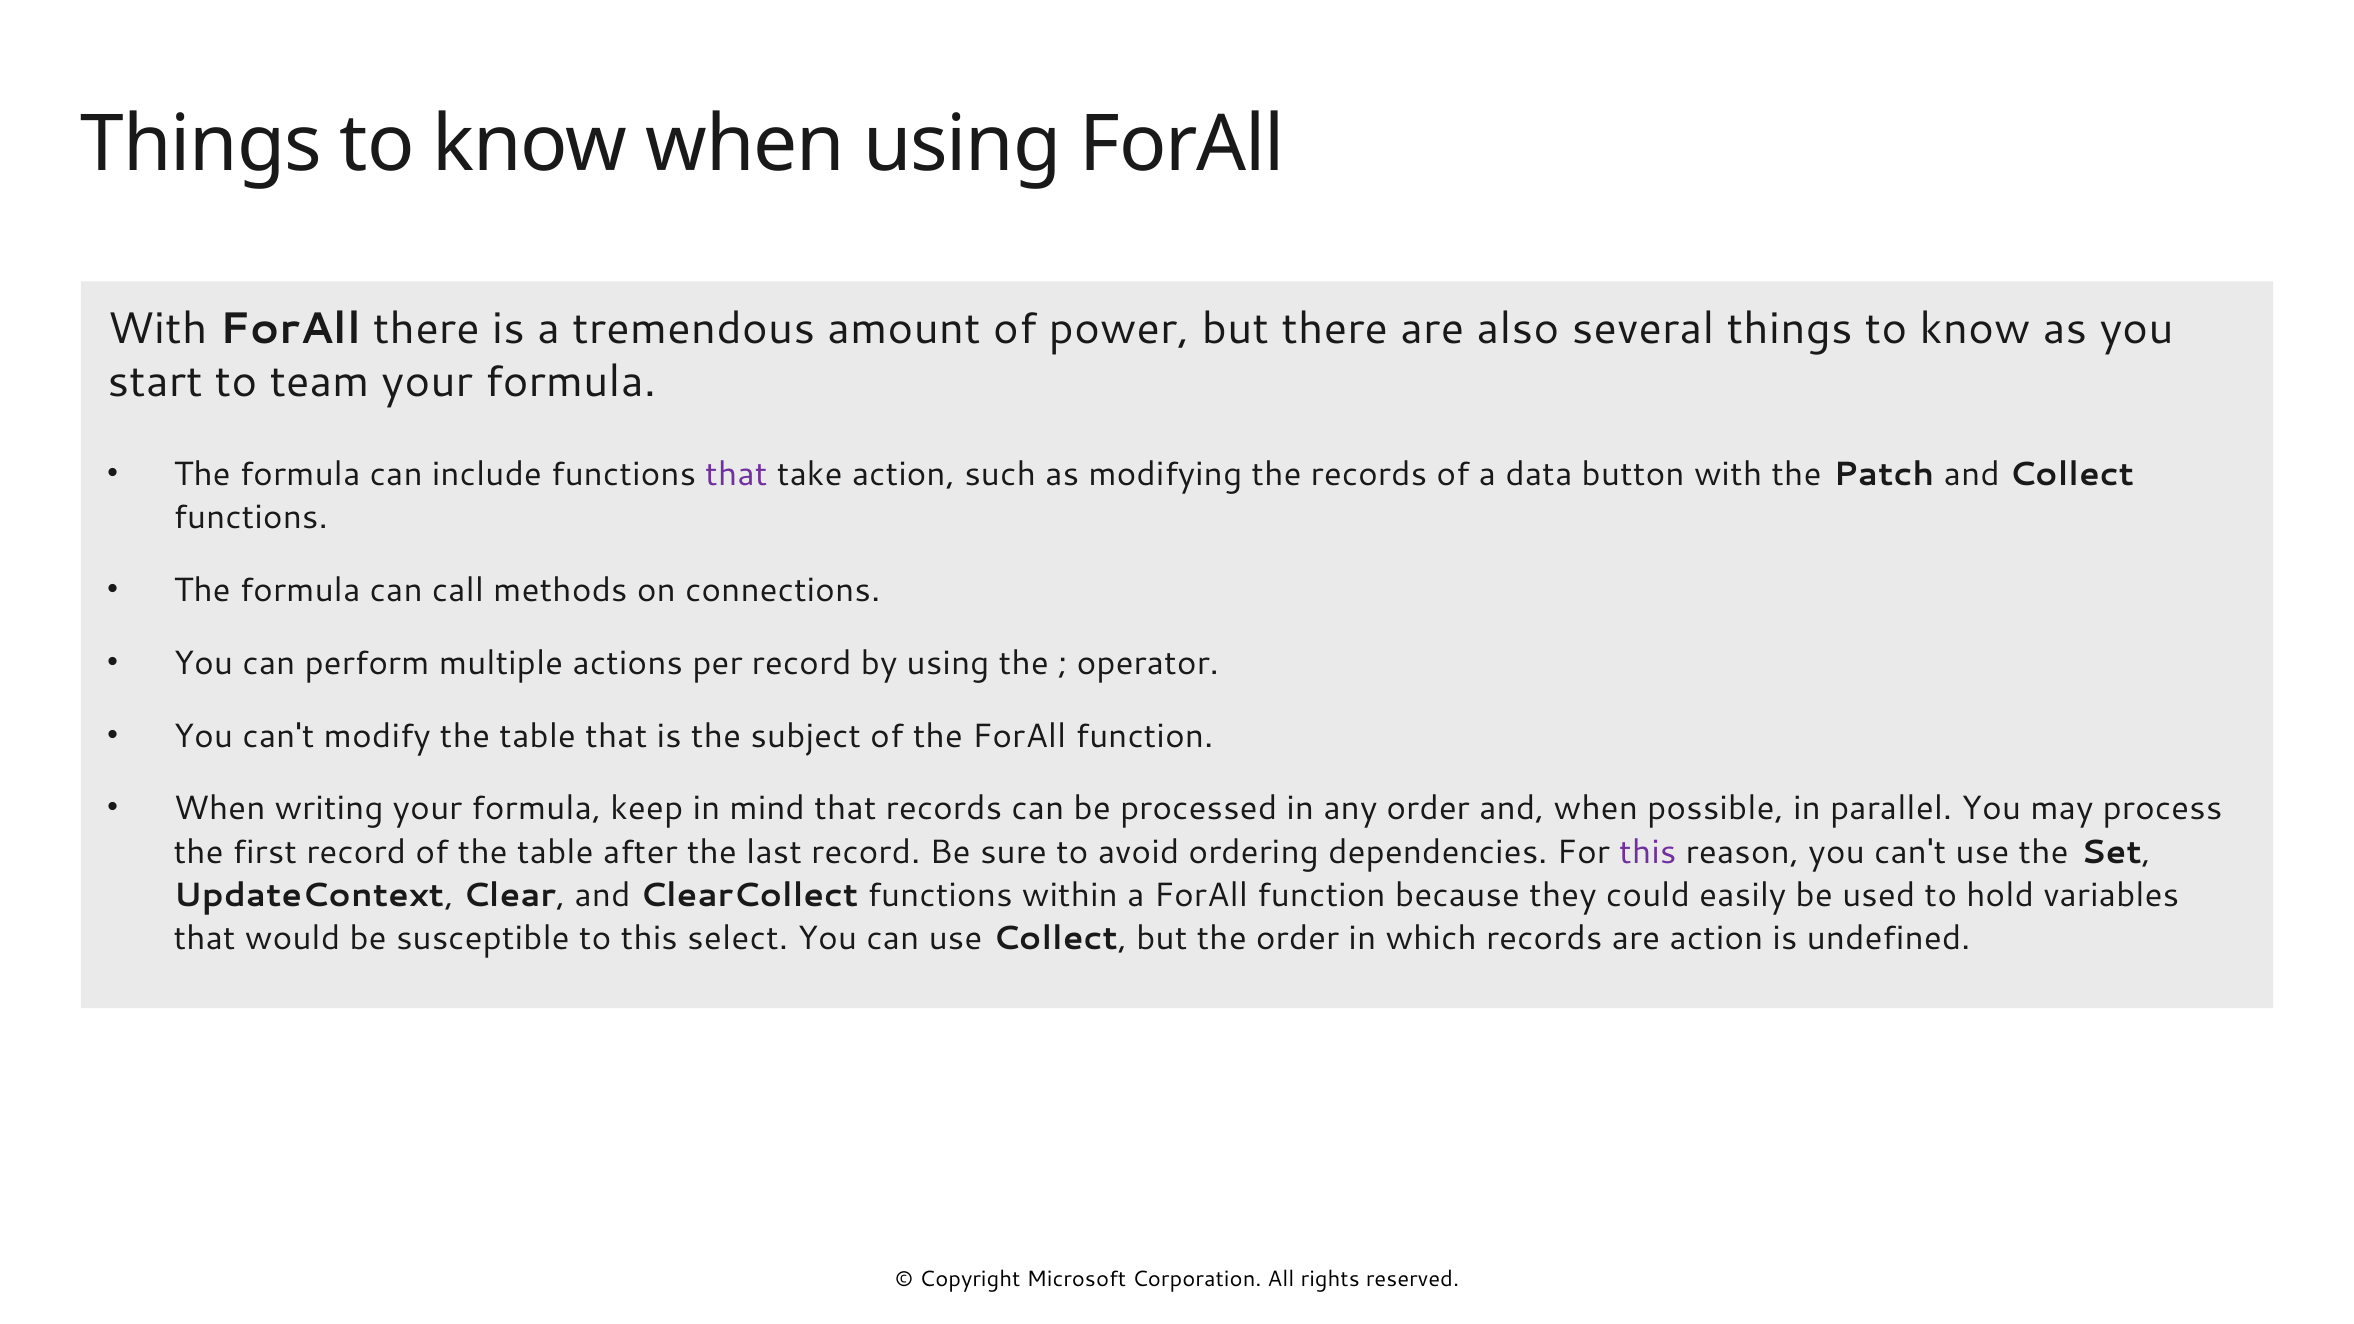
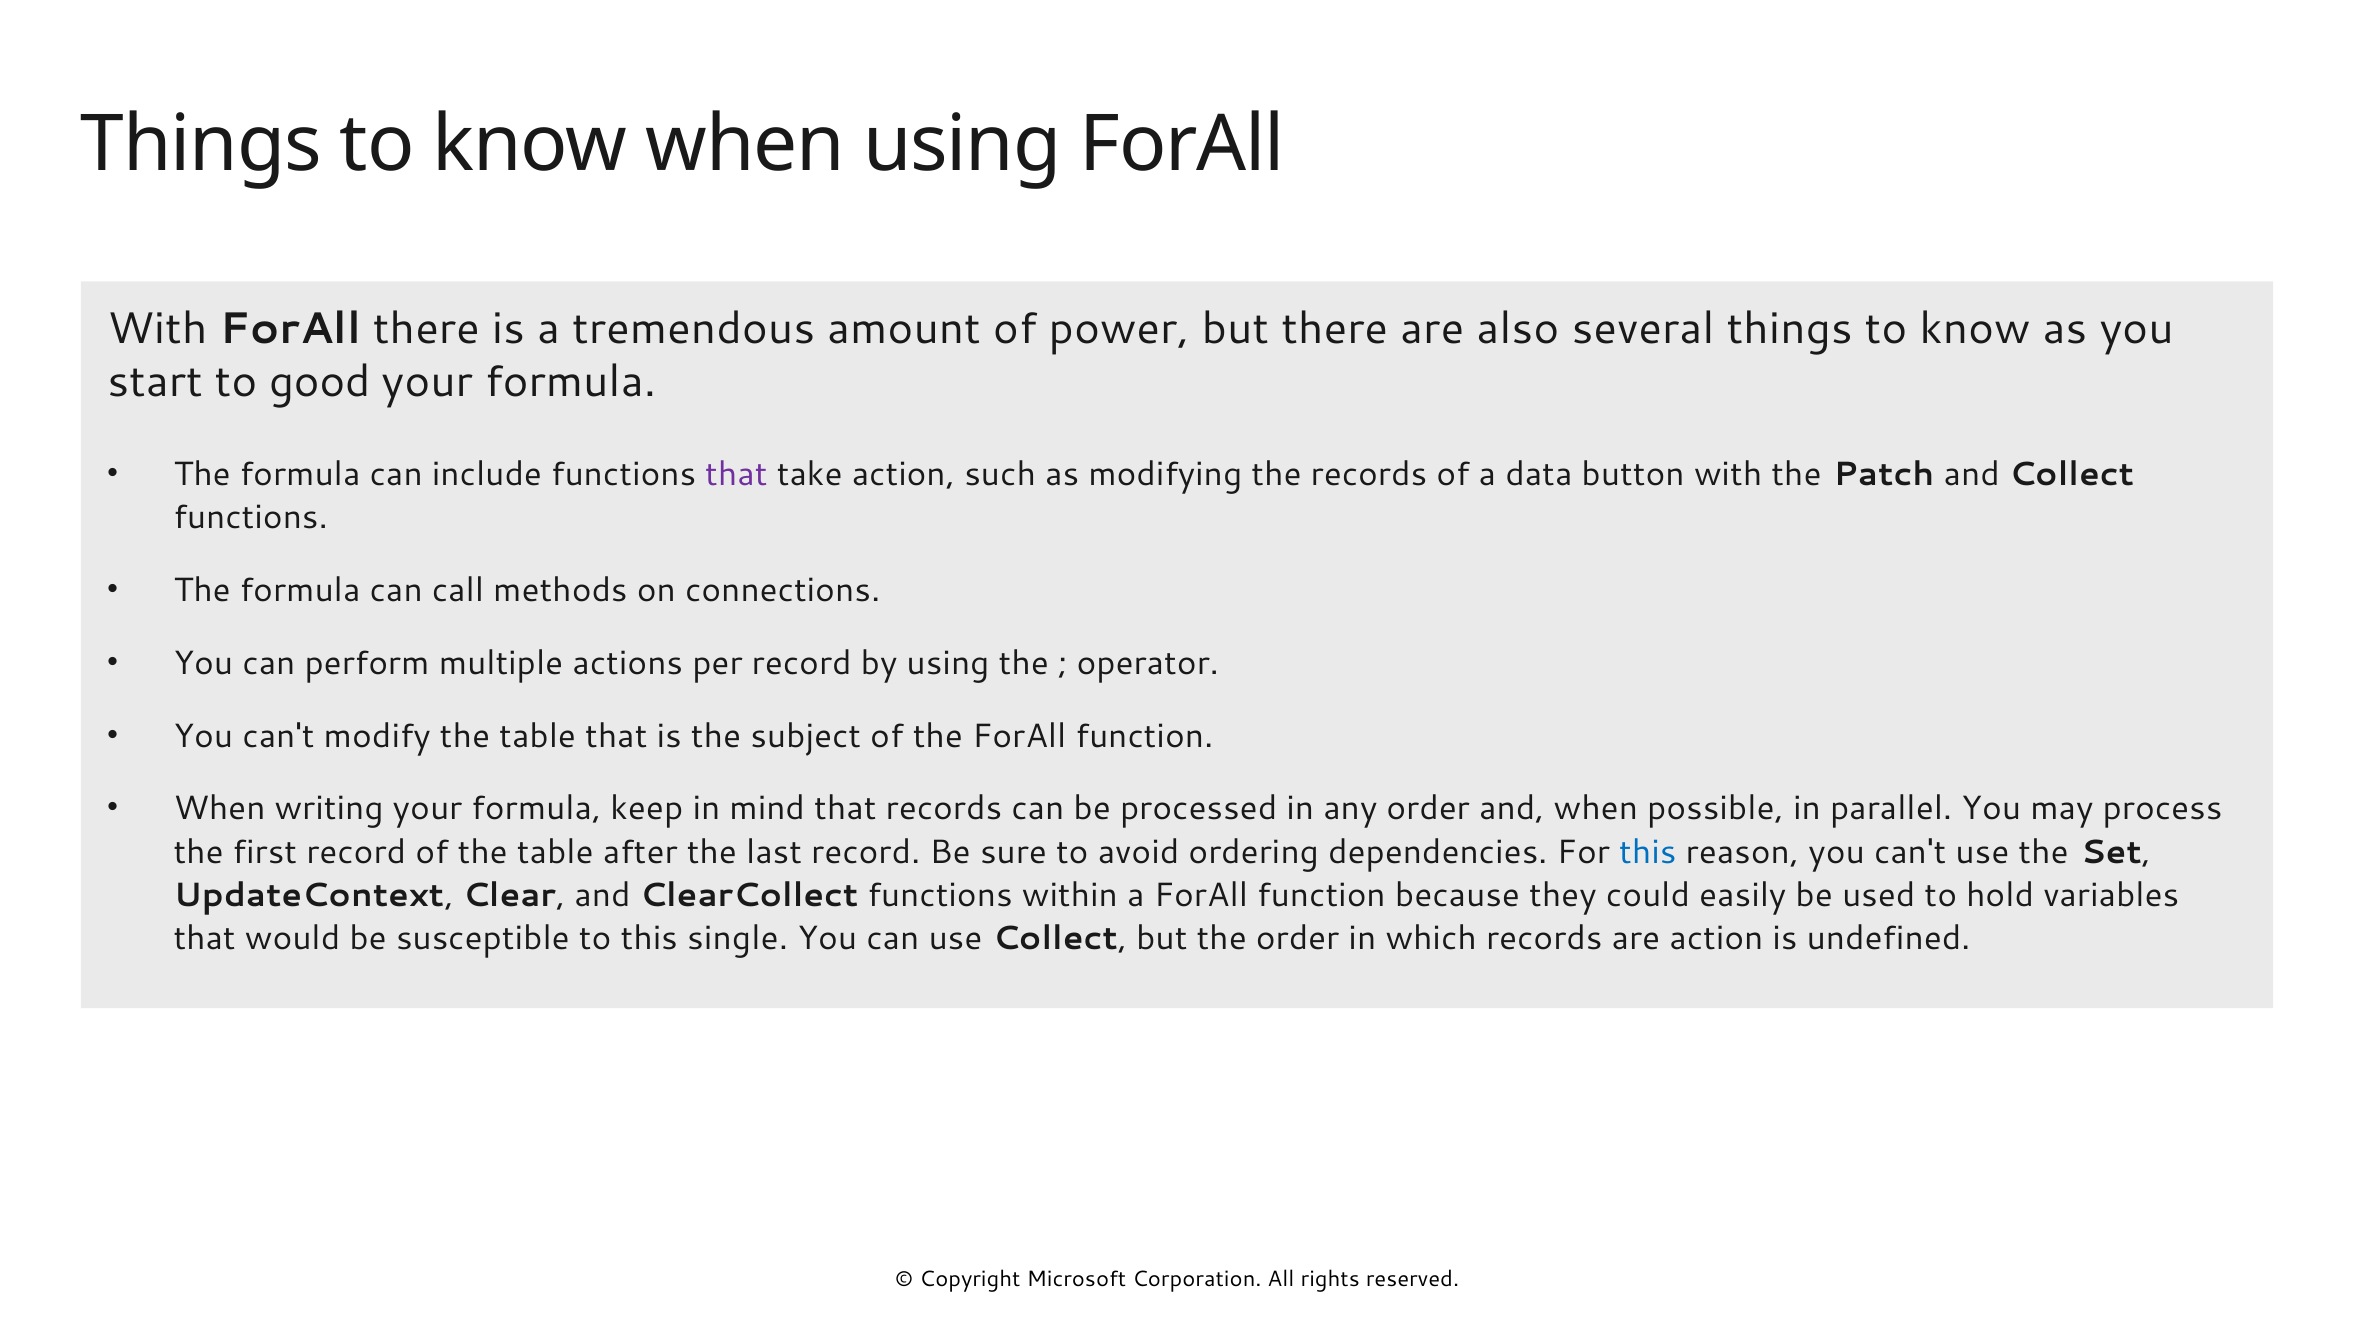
team: team -> good
this at (1648, 852) colour: purple -> blue
select: select -> single
